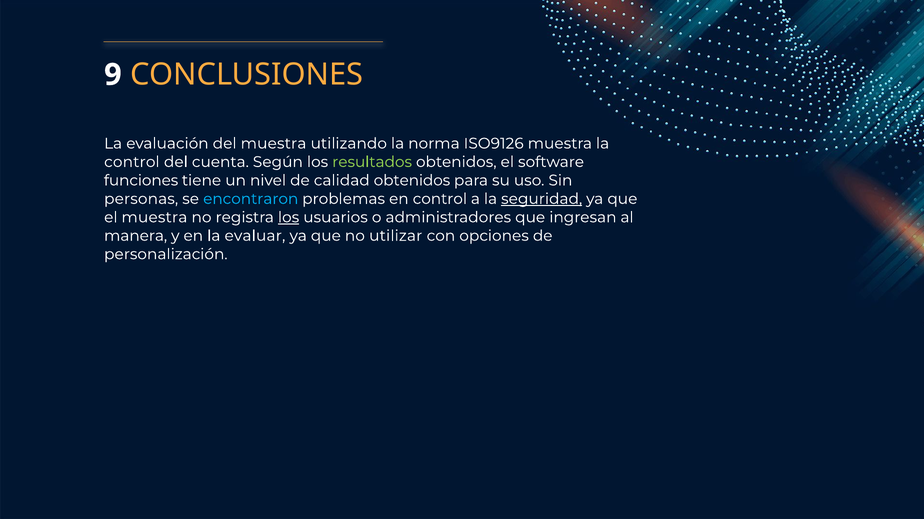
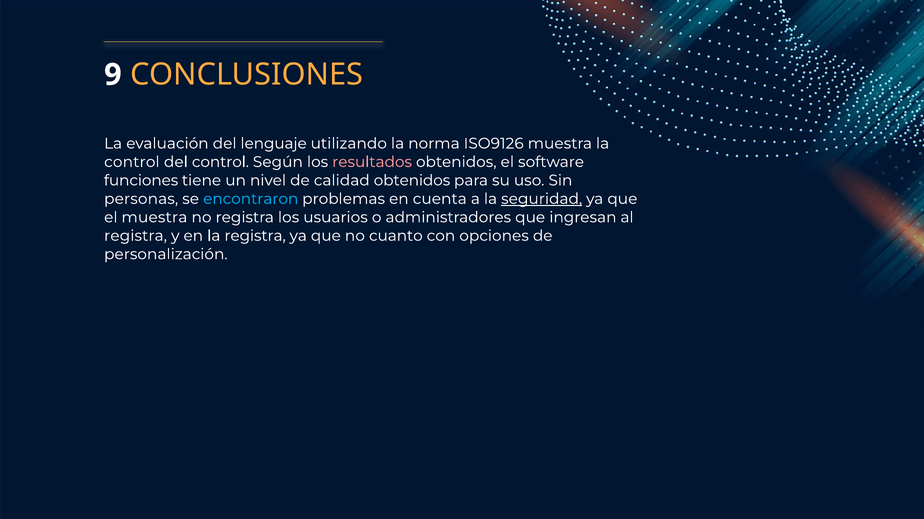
del muestra: muestra -> lenguaje
del cuenta: cuenta -> control
resultados colour: light green -> pink
en control: control -> cuenta
los at (289, 218) underline: present -> none
manera at (136, 236): manera -> registra
la evaluar: evaluar -> registra
utilizar: utilizar -> cuanto
